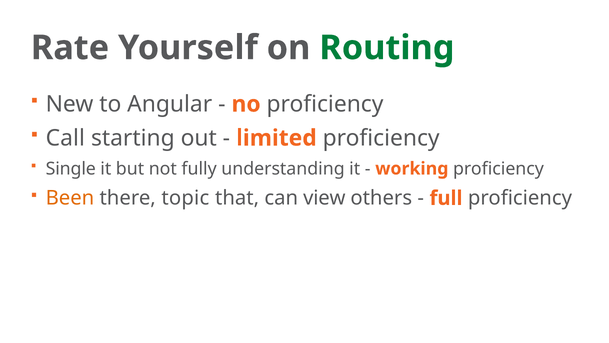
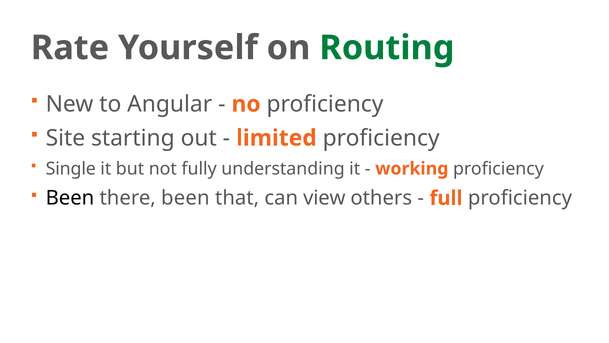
Call: Call -> Site
Been at (70, 198) colour: orange -> black
there topic: topic -> been
